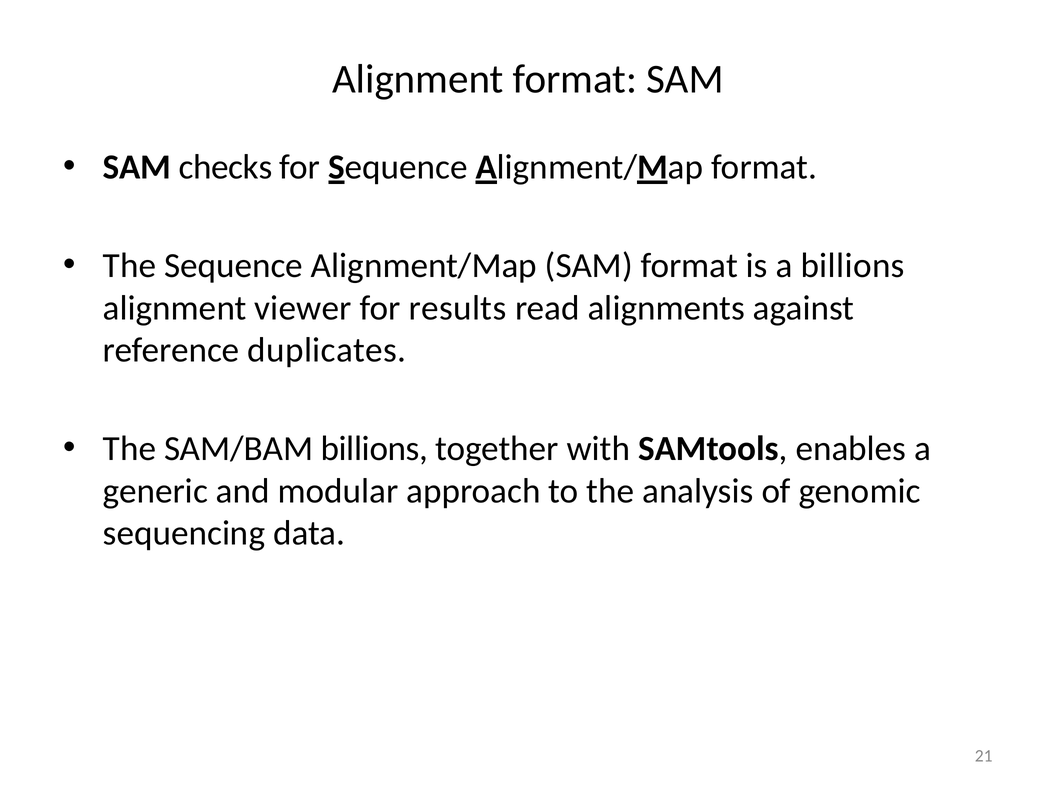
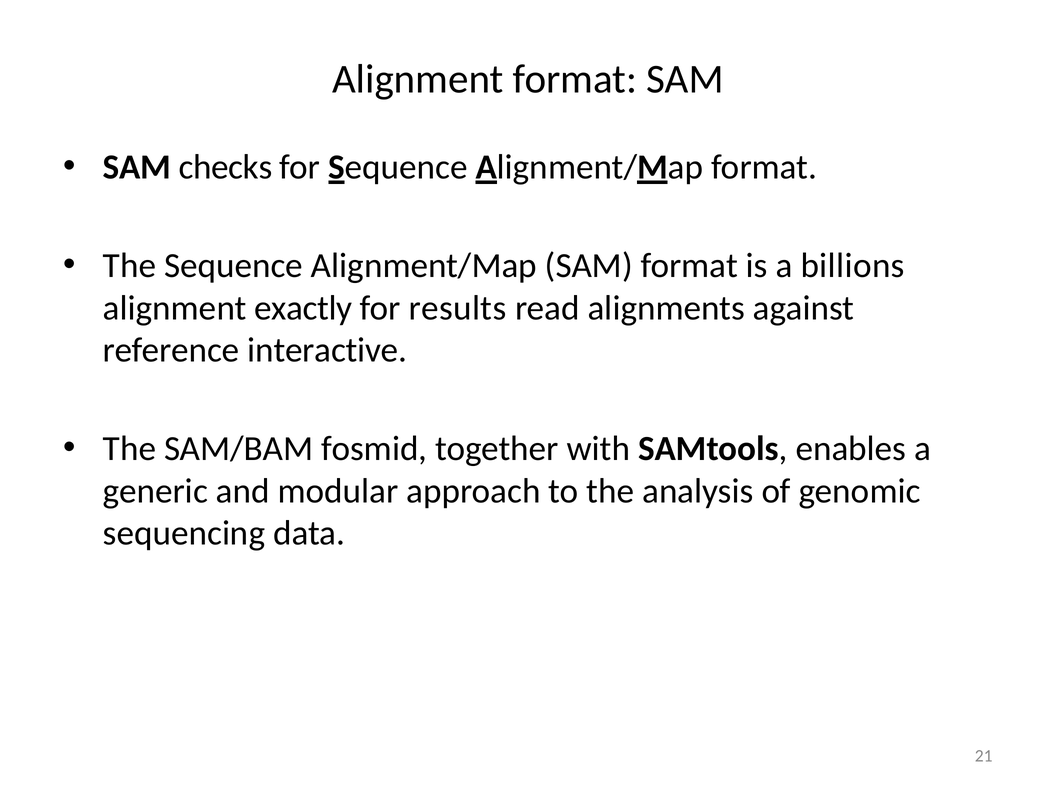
viewer: viewer -> exactly
duplicates: duplicates -> interactive
SAM/BAM billions: billions -> fosmid
